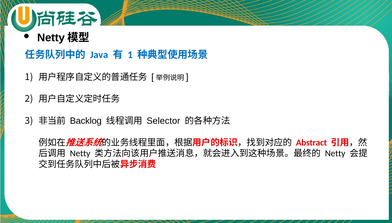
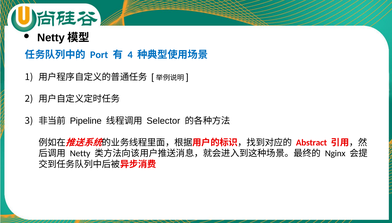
Java: Java -> Port
1 at (130, 55): 1 -> 4
Backlog: Backlog -> Pipeline
Netty at (335, 153): Netty -> Nginx
